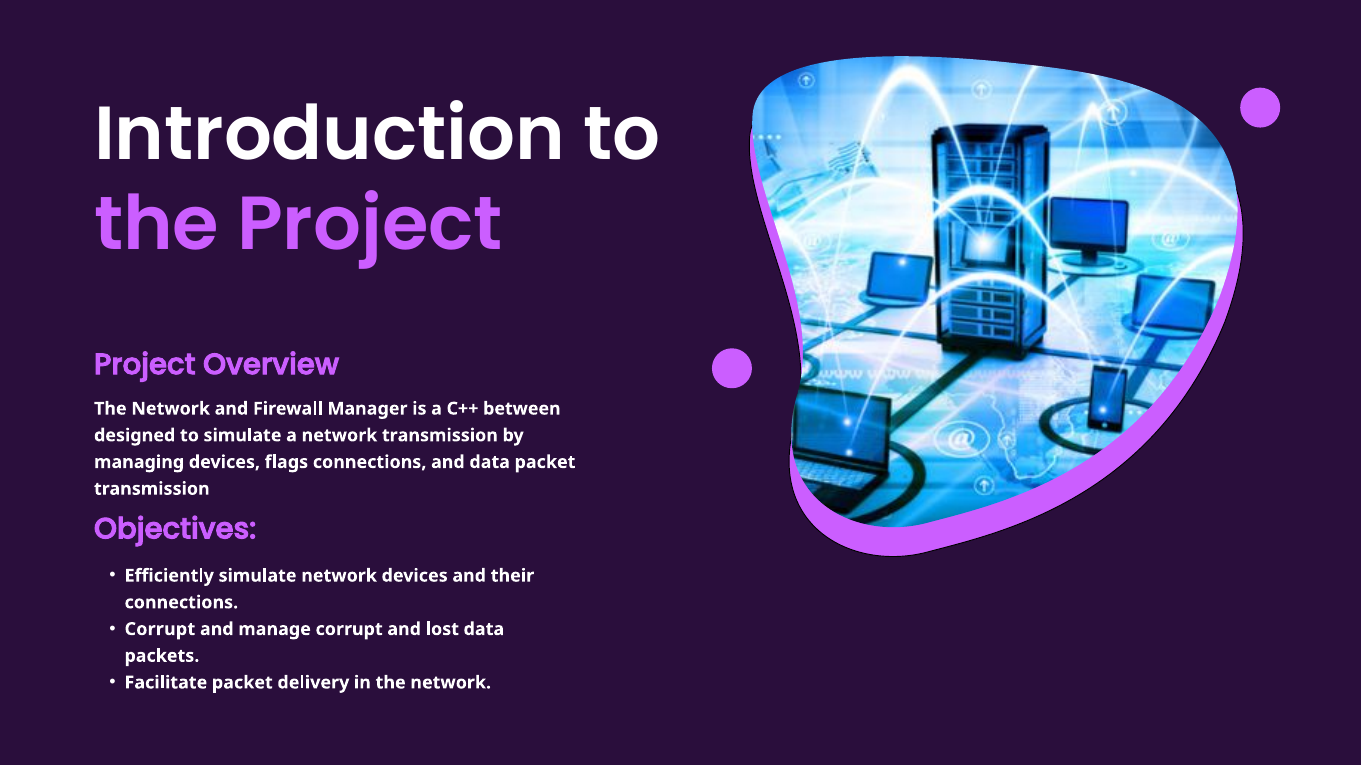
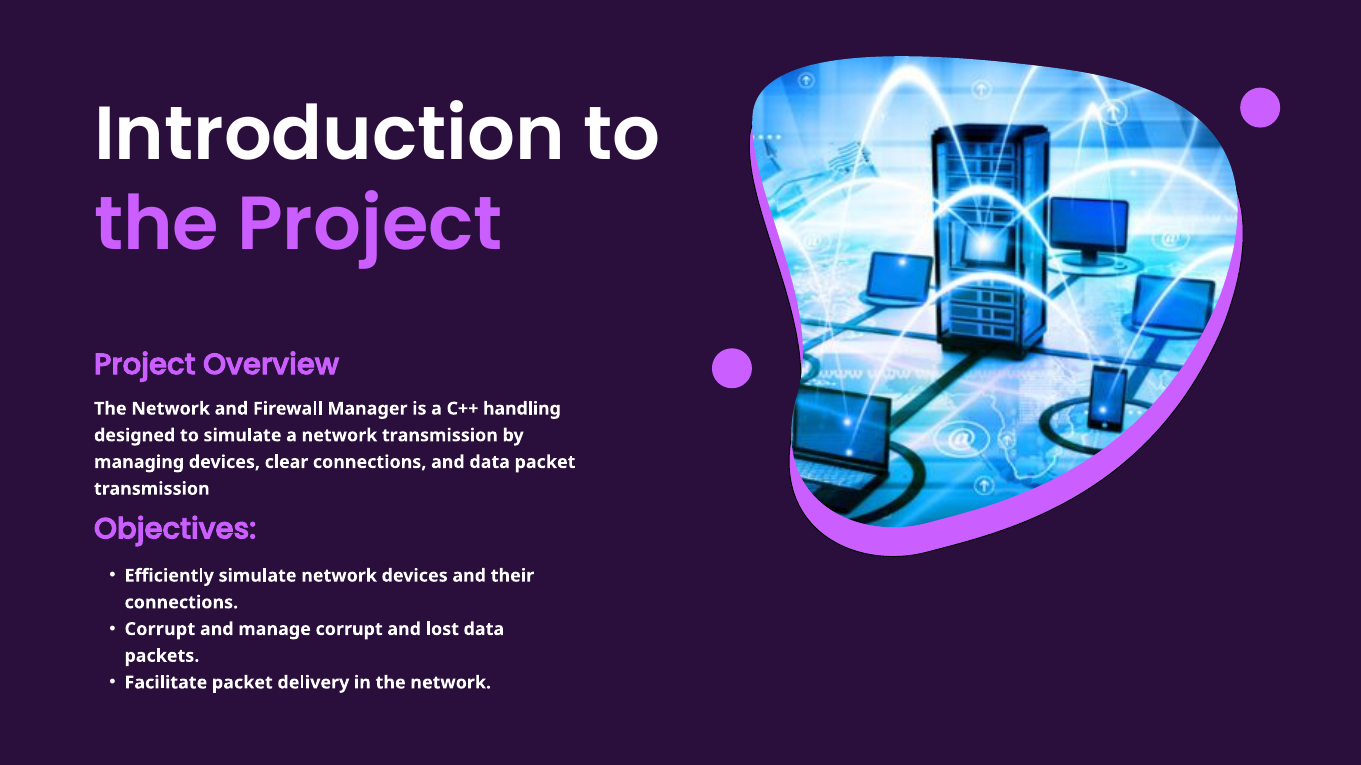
between: between -> handling
flags: flags -> clear
